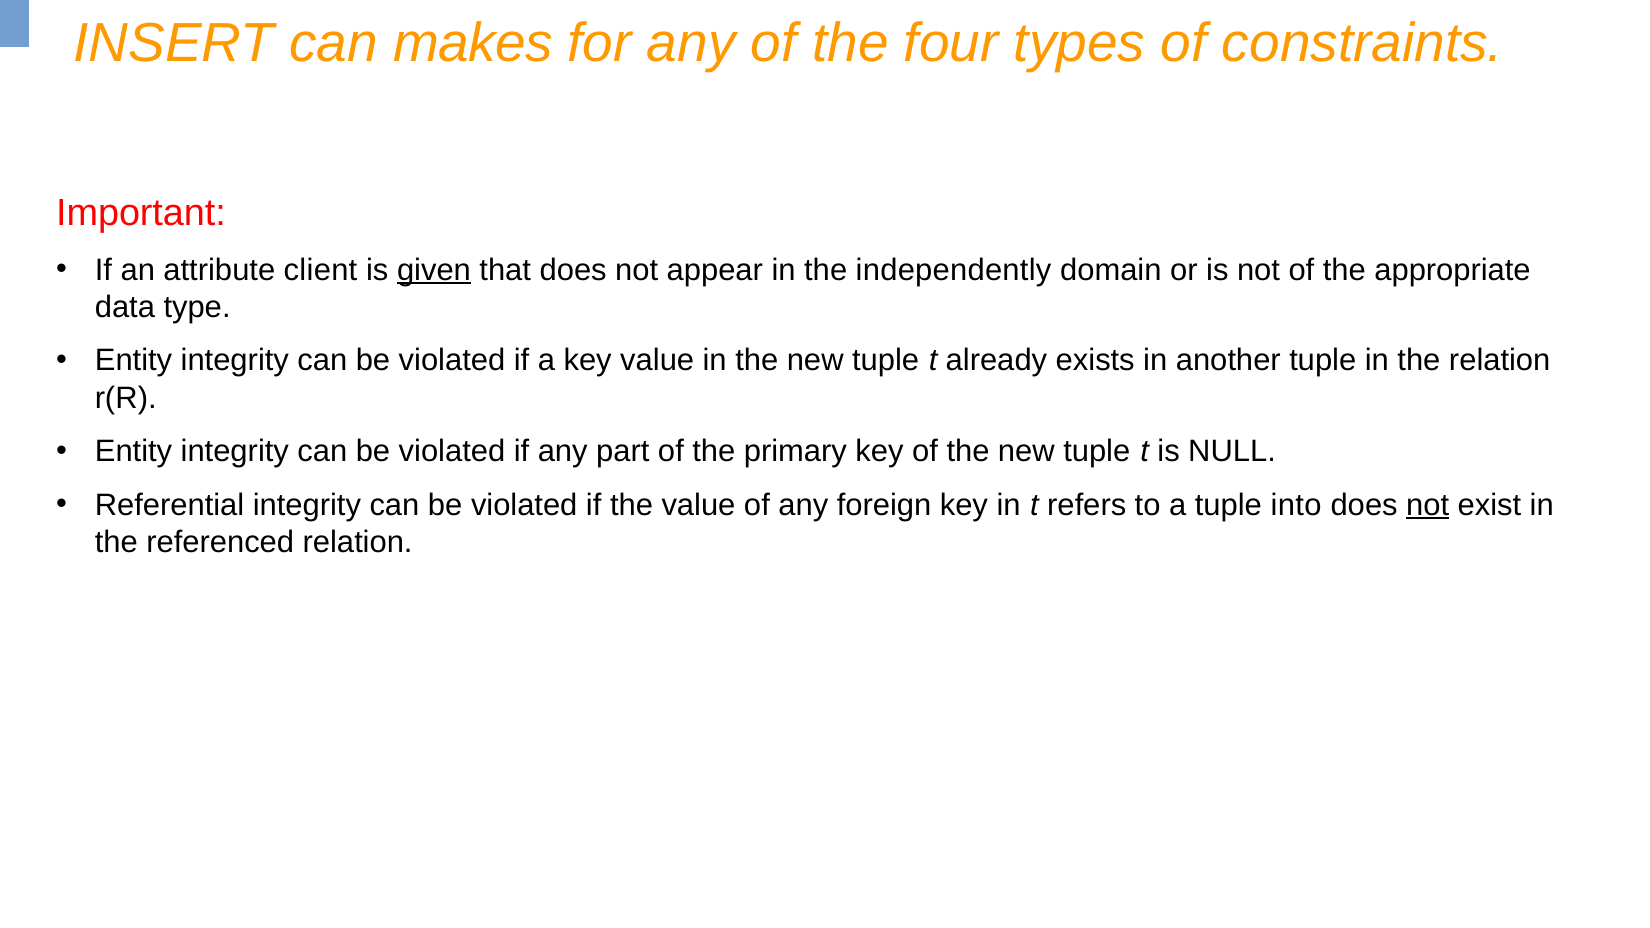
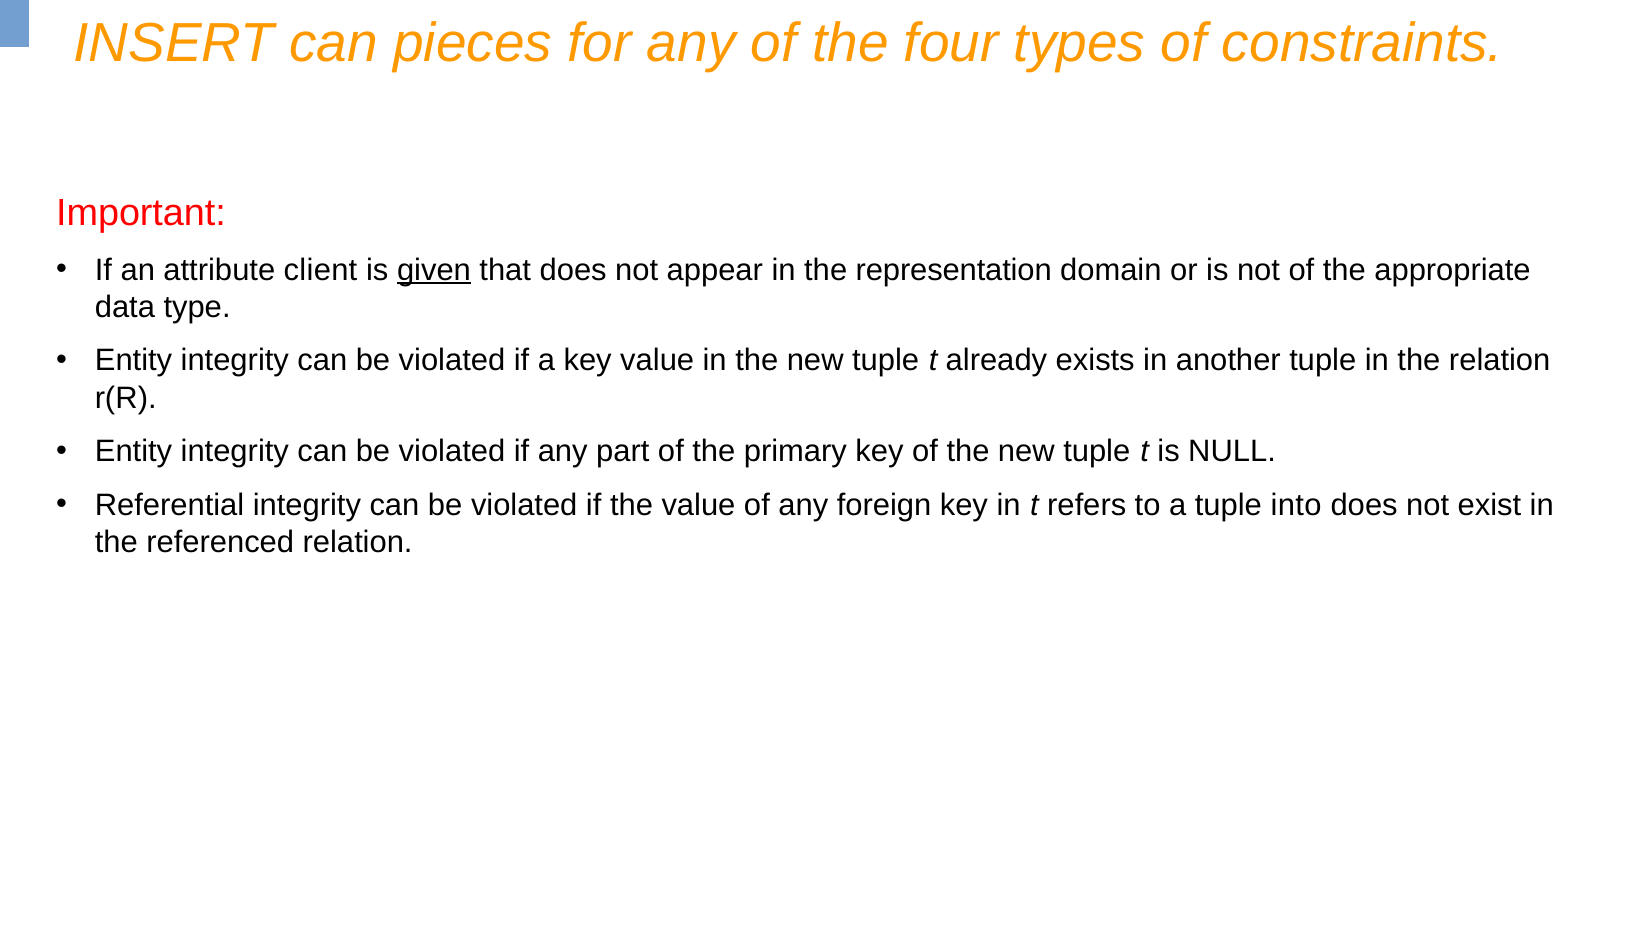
makes: makes -> pieces
independently: independently -> representation
not at (1428, 505) underline: present -> none
